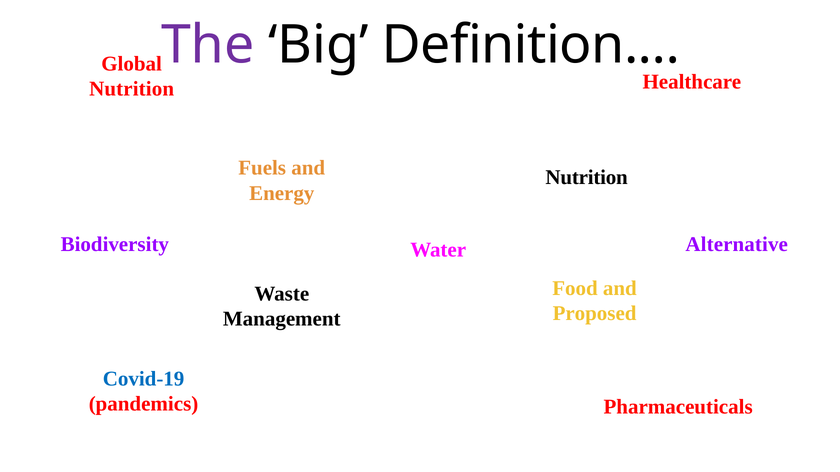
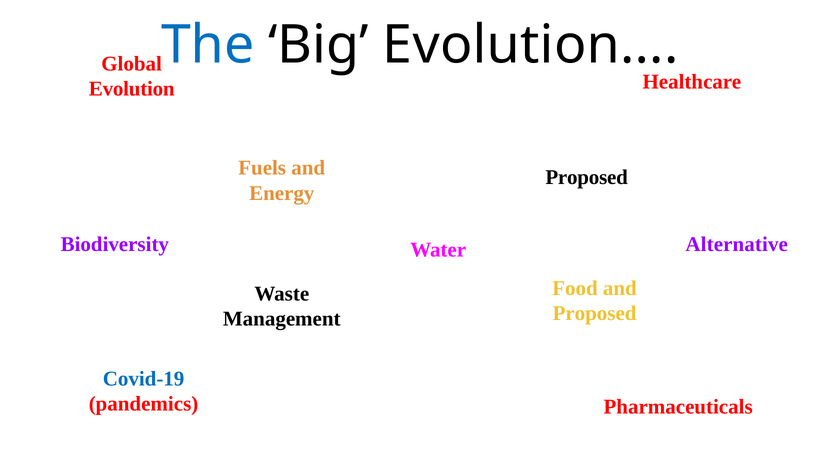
The colour: purple -> blue
Big Definition: Definition -> Evolution
Nutrition at (132, 89): Nutrition -> Evolution
Nutrition at (587, 178): Nutrition -> Proposed
